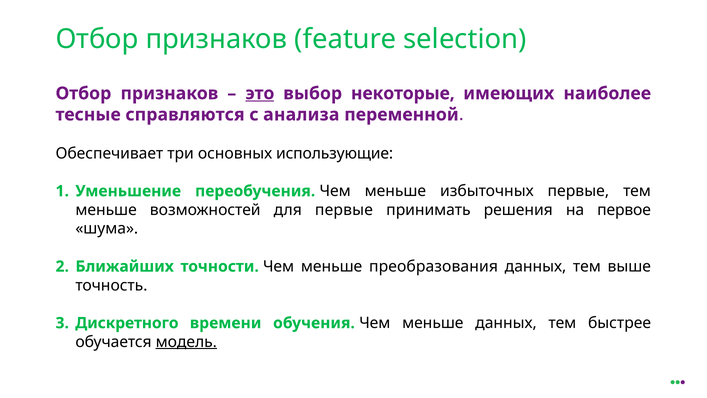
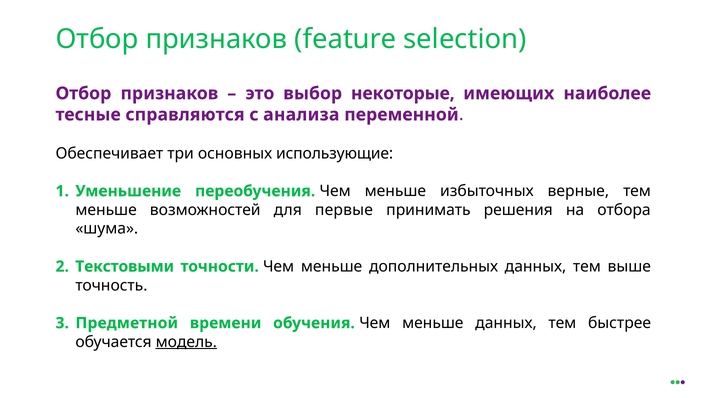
это underline: present -> none
избыточных первые: первые -> верные
первое: первое -> отбора
Ближайших: Ближайших -> Текстовыми
преобразования: преобразования -> дополнительных
Дискретного: Дискретного -> Предметной
